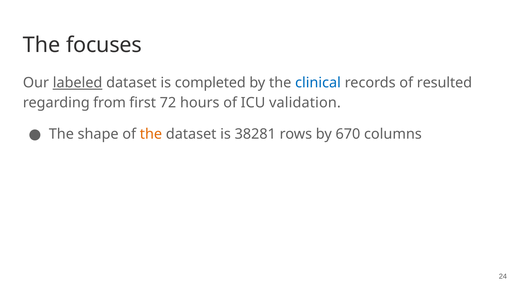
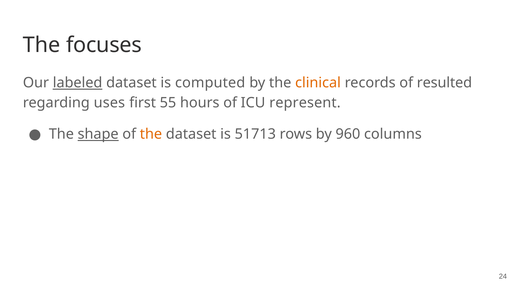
completed: completed -> computed
clinical colour: blue -> orange
from: from -> uses
72: 72 -> 55
validation: validation -> represent
shape underline: none -> present
38281: 38281 -> 51713
670: 670 -> 960
